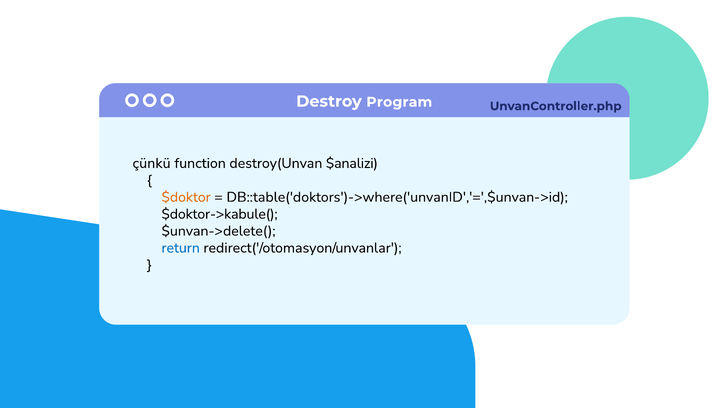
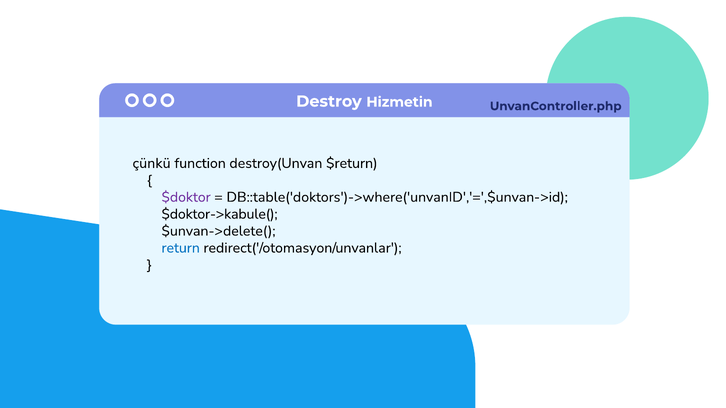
Program: Program -> Hizmetin
$analizi: $analizi -> $return
$doktor colour: orange -> purple
